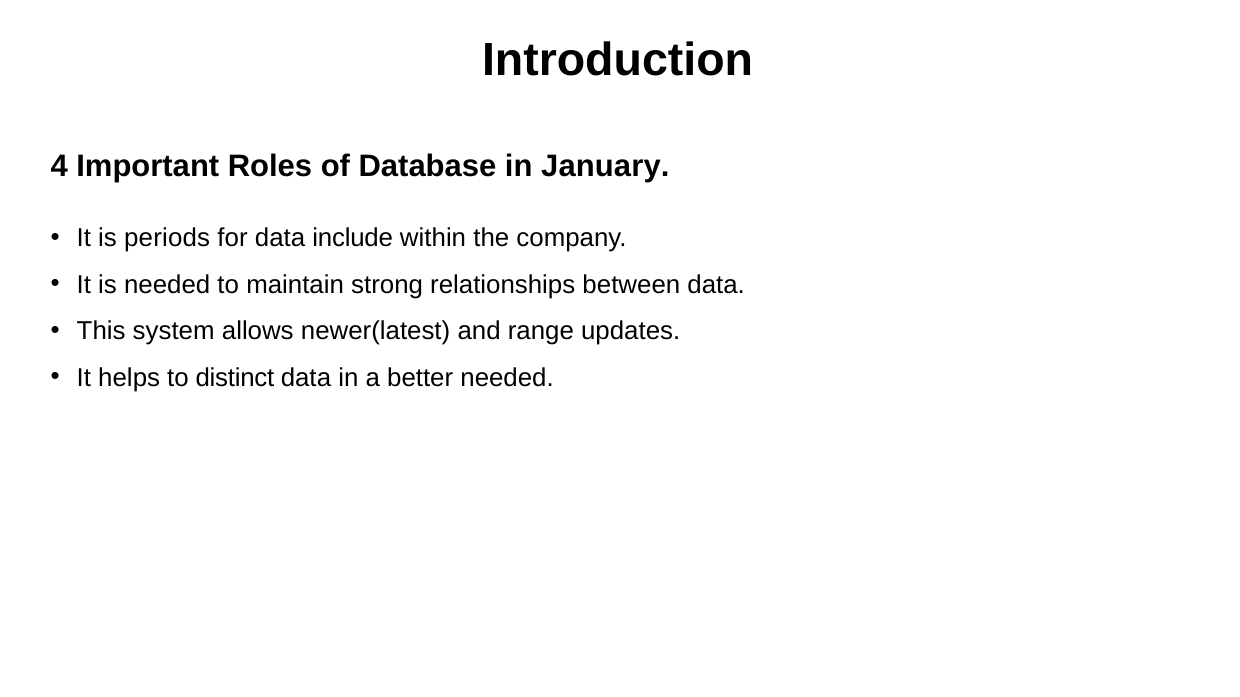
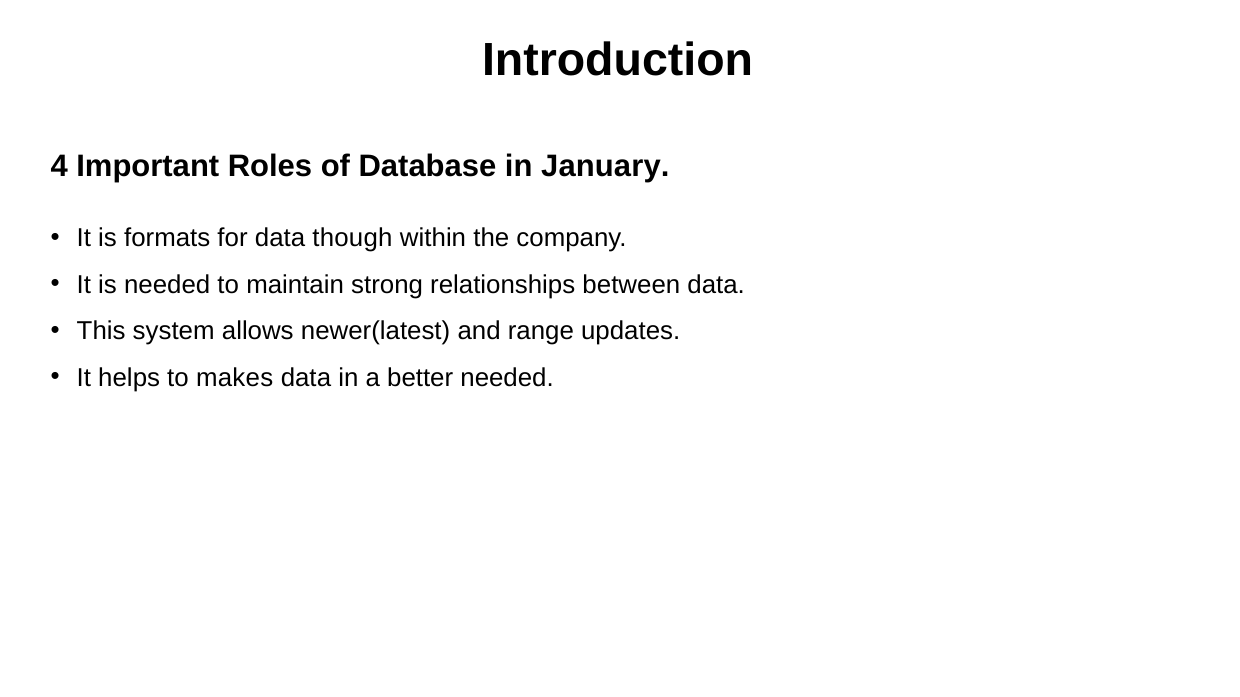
periods: periods -> formats
include: include -> though
distinct: distinct -> makes
